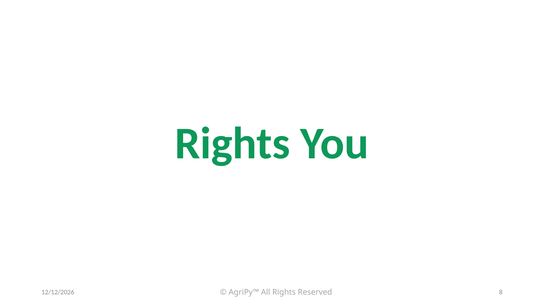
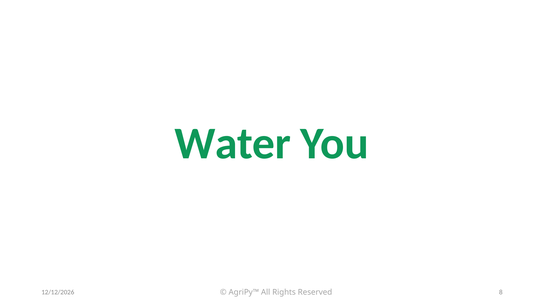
Rights at (233, 144): Rights -> Water
